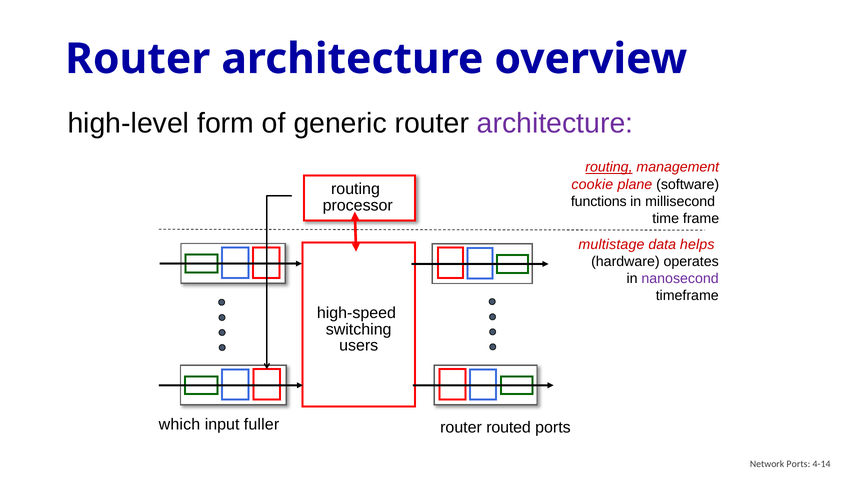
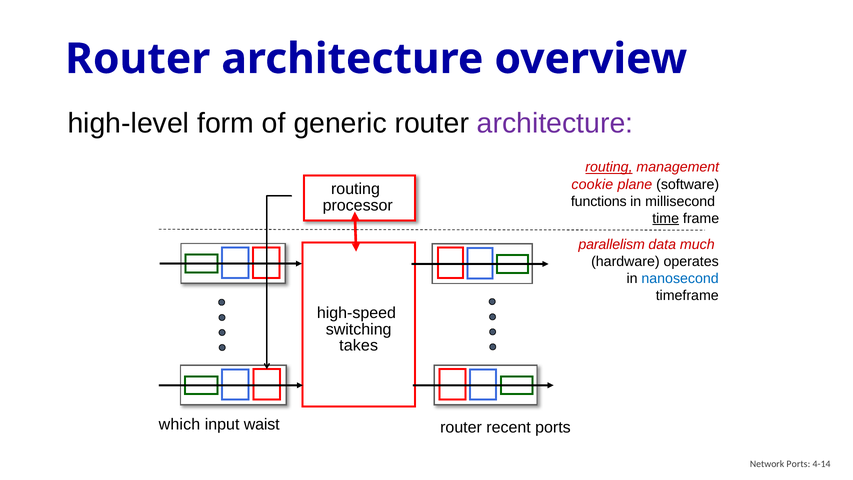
time underline: none -> present
multistage: multistage -> parallelism
helps: helps -> much
nanosecond colour: purple -> blue
users: users -> takes
fuller: fuller -> waist
routed: routed -> recent
